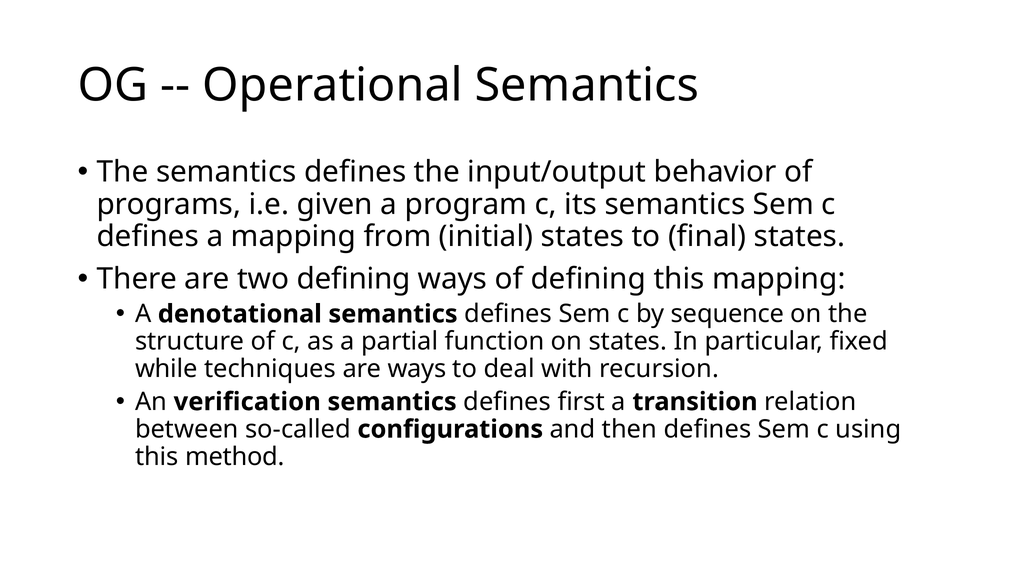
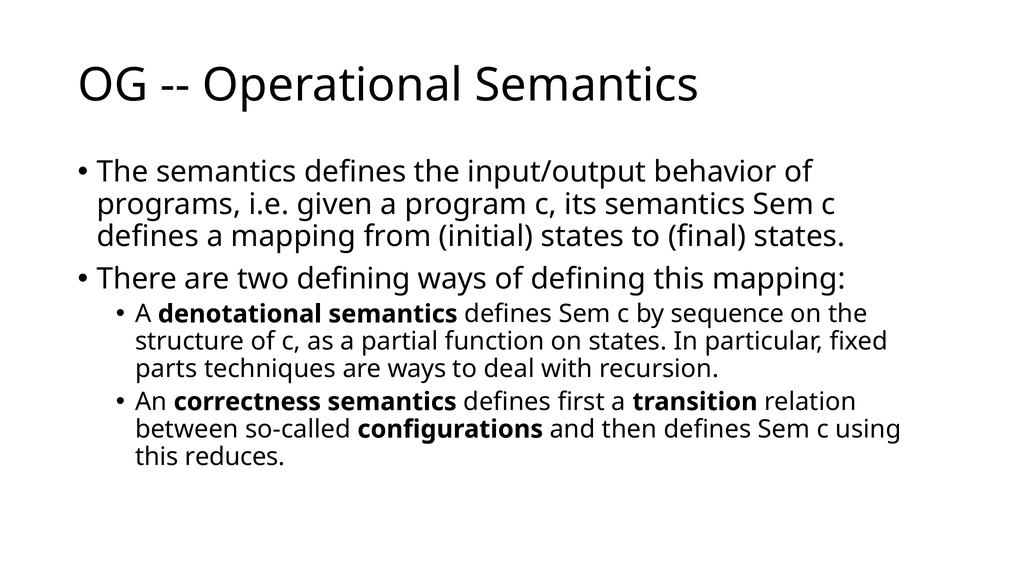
while: while -> parts
verification: verification -> correctness
method: method -> reduces
